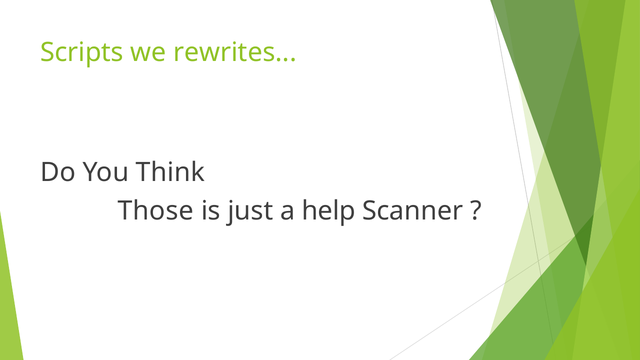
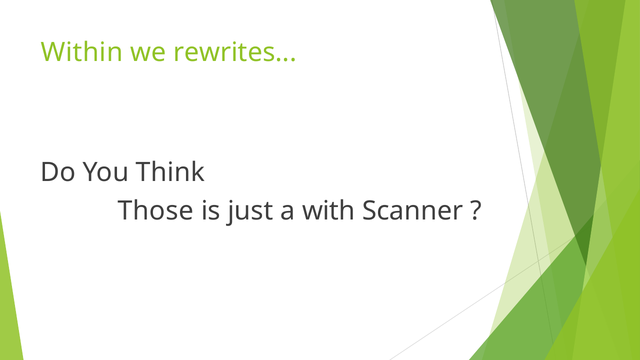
Scripts: Scripts -> Within
help: help -> with
